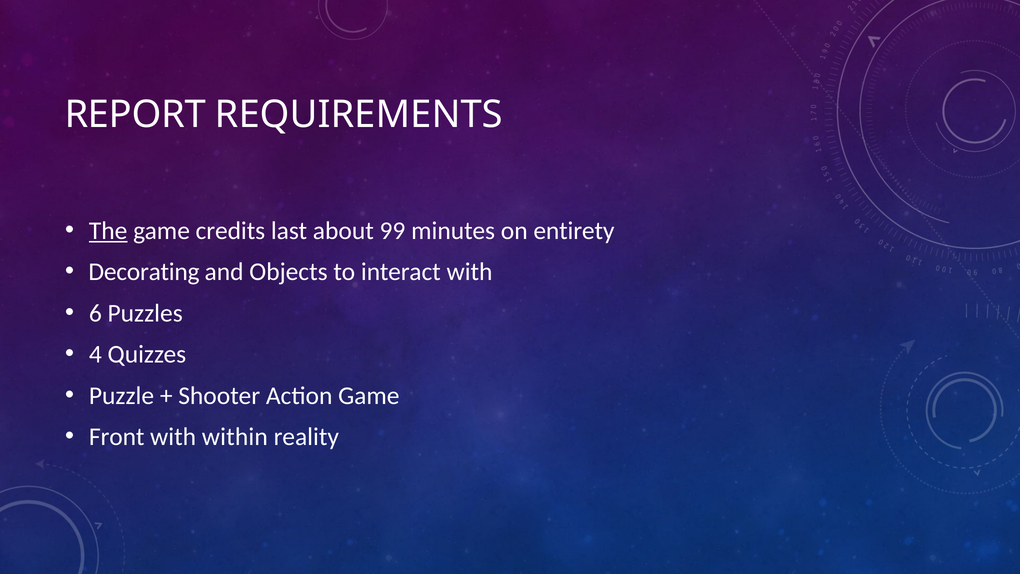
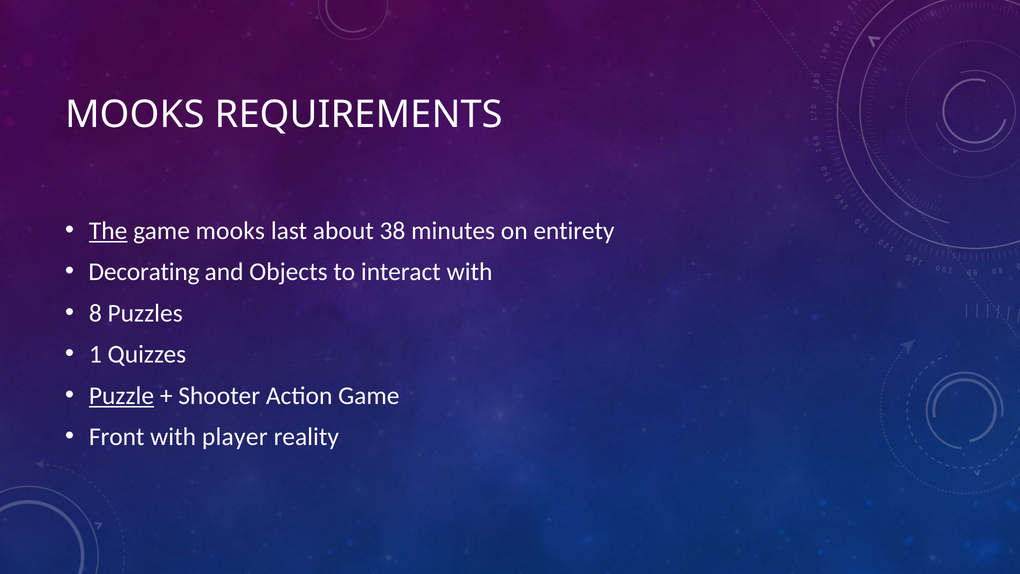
REPORT at (135, 115): REPORT -> MOOKS
game credits: credits -> mooks
99: 99 -> 38
6: 6 -> 8
4: 4 -> 1
Puzzle underline: none -> present
within: within -> player
